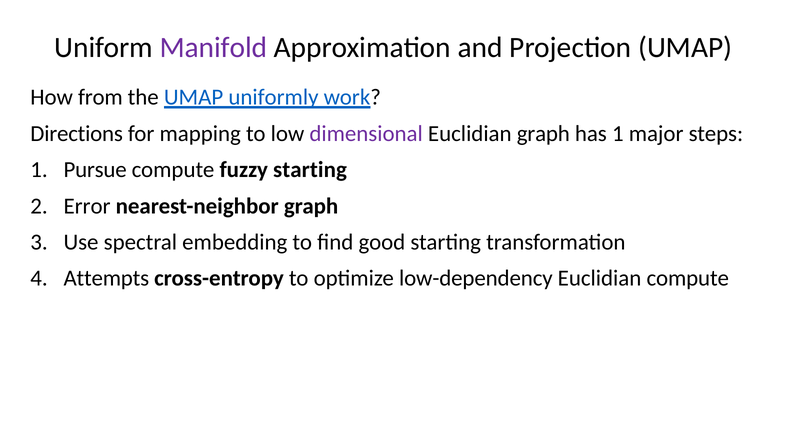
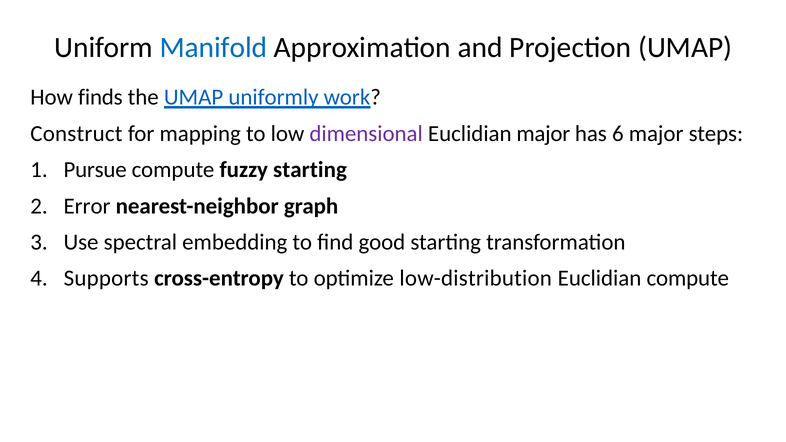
Manifold colour: purple -> blue
from: from -> finds
Directions: Directions -> Construct
Euclidian graph: graph -> major
has 1: 1 -> 6
Attempts: Attempts -> Supports
low-dependency: low-dependency -> low-distribution
